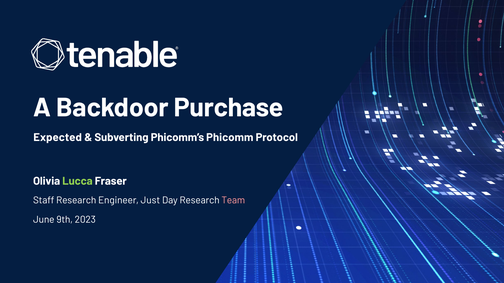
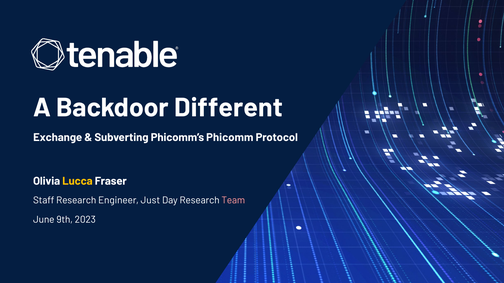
Purchase: Purchase -> Different
Expected: Expected -> Exchange
Lucca colour: light green -> yellow
